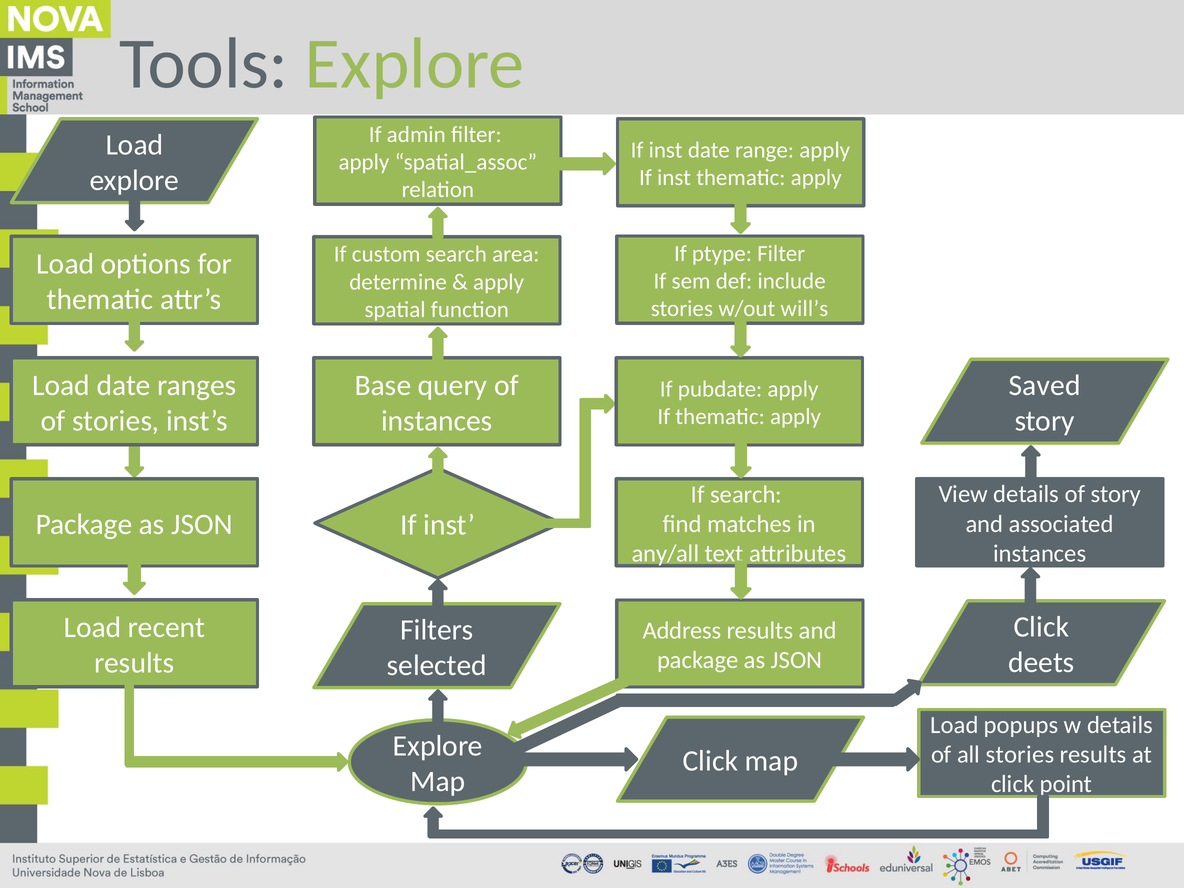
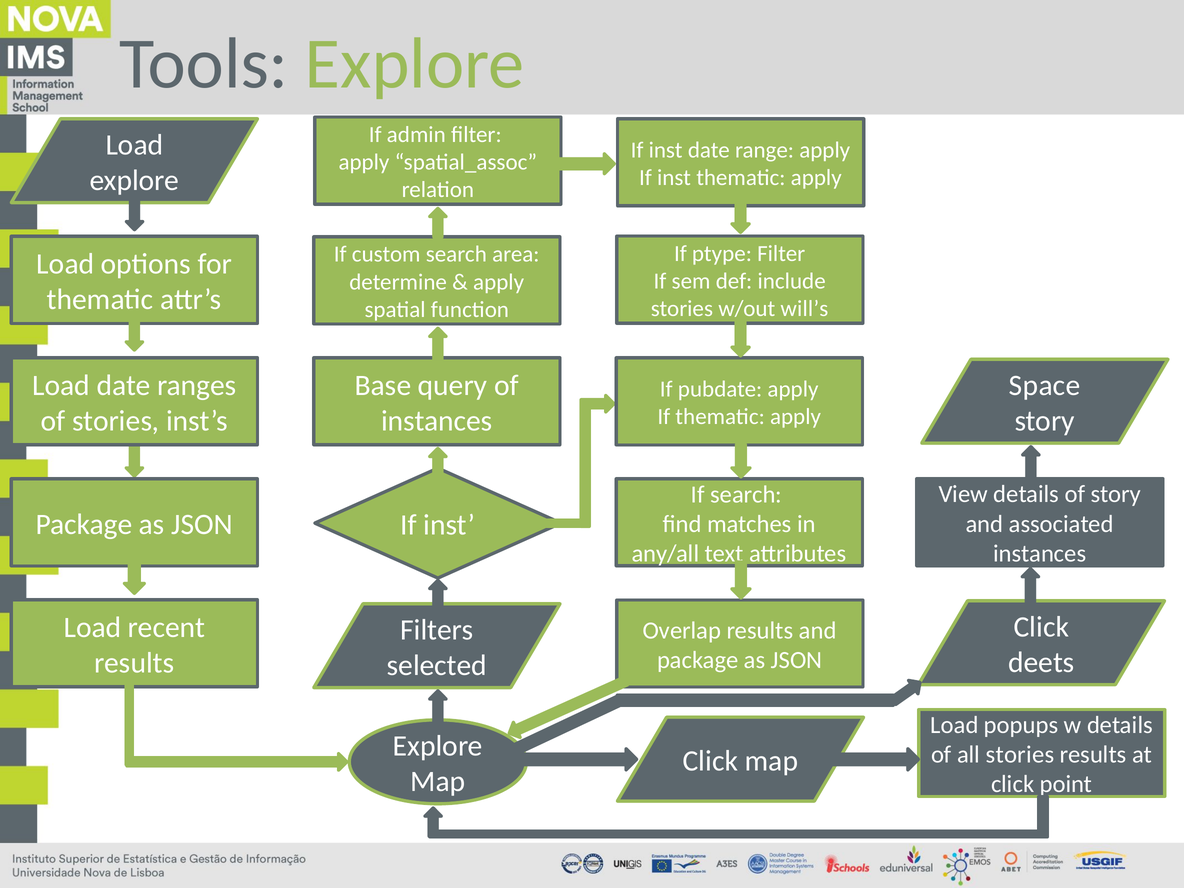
Saved: Saved -> Space
Address: Address -> Overlap
